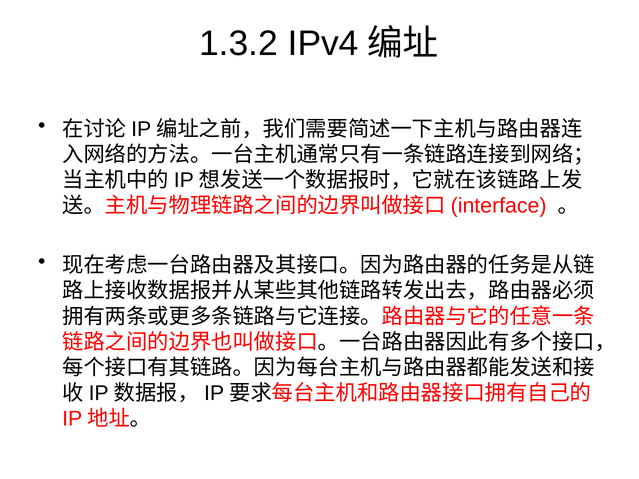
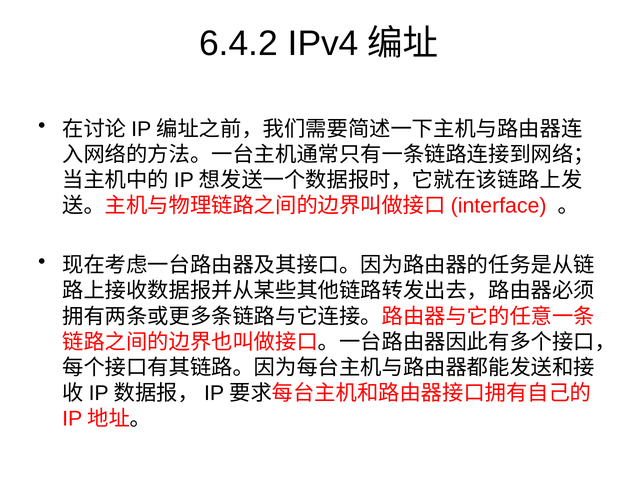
1.3.2: 1.3.2 -> 6.4.2
